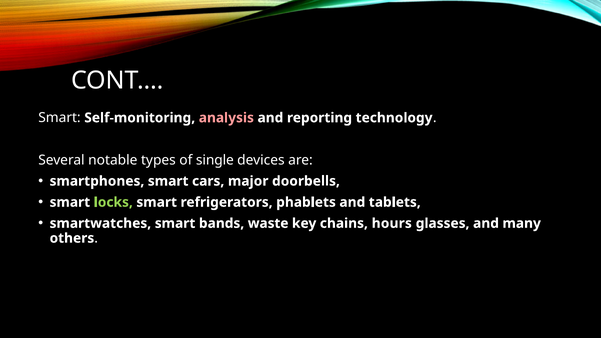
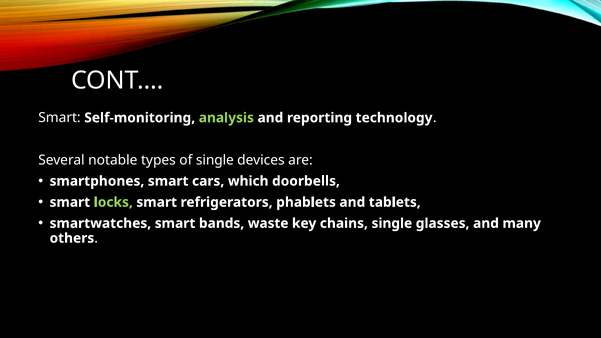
analysis colour: pink -> light green
major: major -> which
chains hours: hours -> single
